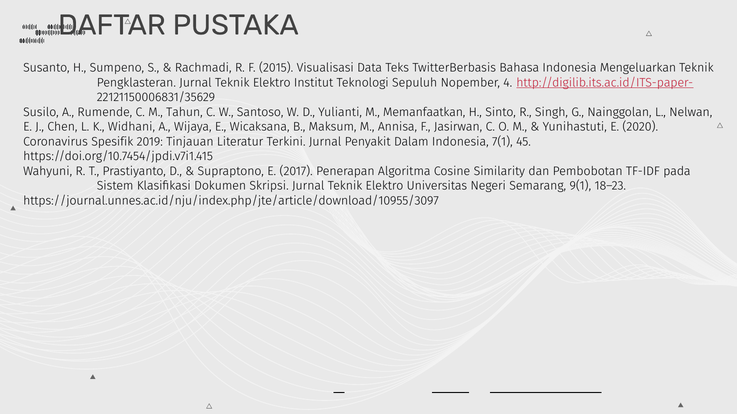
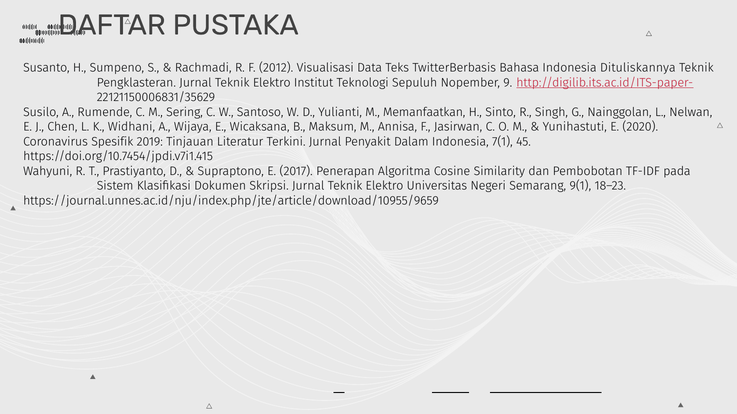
2015: 2015 -> 2012
Mengeluarkan: Mengeluarkan -> Dituliskannya
4: 4 -> 9
Tahun: Tahun -> Sering
https://journal.unnes.ac.id/nju/index.php/jte/article/download/10955/3097: https://journal.unnes.ac.id/nju/index.php/jte/article/download/10955/3097 -> https://journal.unnes.ac.id/nju/index.php/jte/article/download/10955/9659
